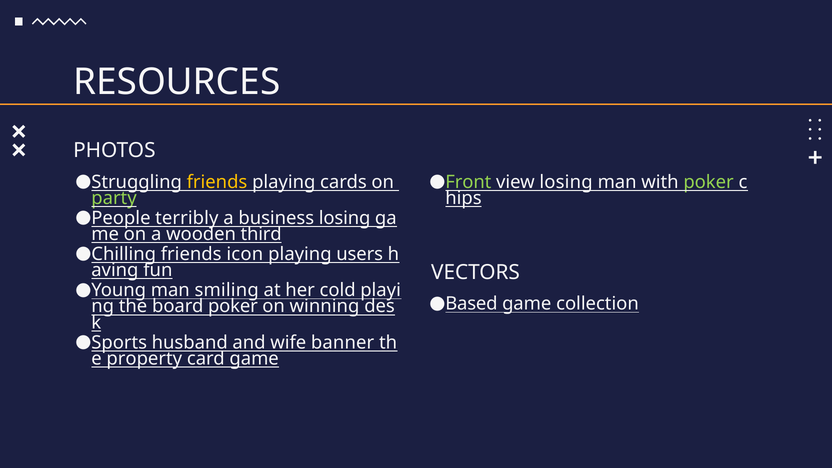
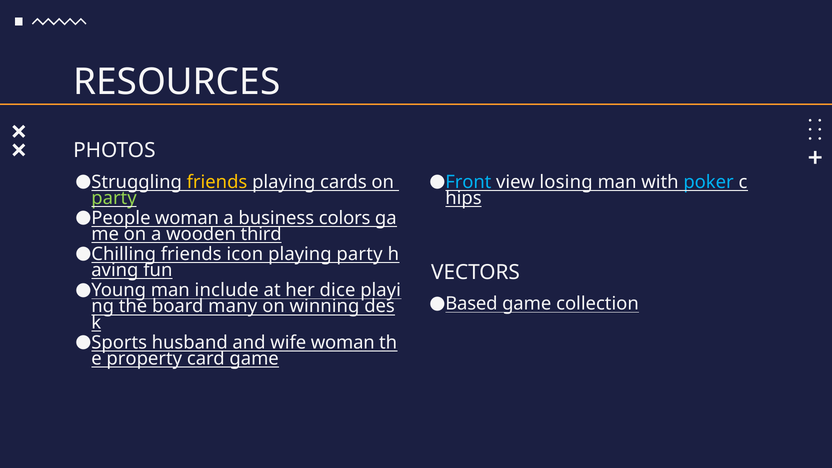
Front colour: light green -> light blue
poker at (709, 182) colour: light green -> light blue
People terribly: terribly -> woman
business losing: losing -> colors
playing users: users -> party
smiling: smiling -> include
cold: cold -> dice
board poker: poker -> many
wife banner: banner -> woman
